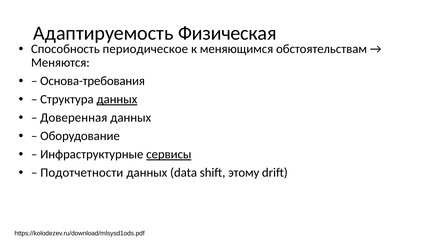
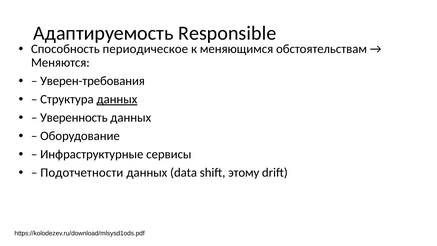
Физическая: Физическая -> Responsible
Основа-требования: Основа-требования -> Уверен-требования
Доверенная: Доверенная -> Уверенность
сервисы underline: present -> none
